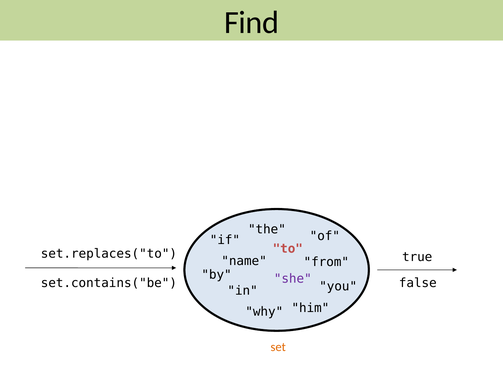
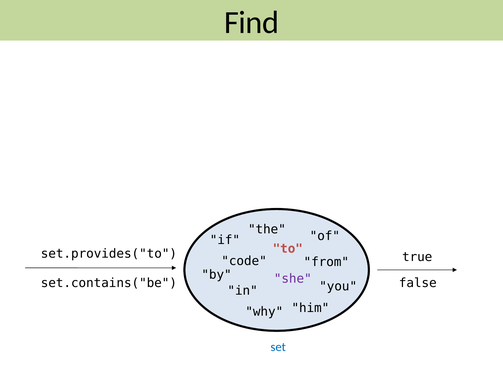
set.replaces("to: set.replaces("to -> set.provides("to
name: name -> code
set colour: orange -> blue
